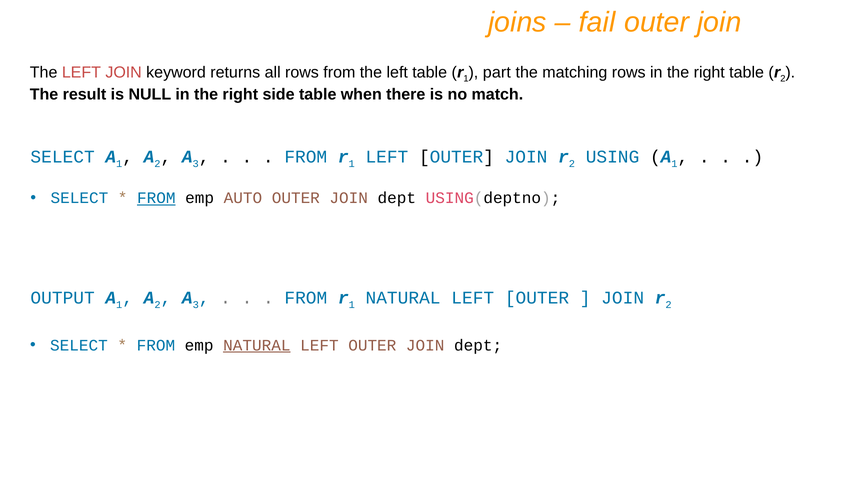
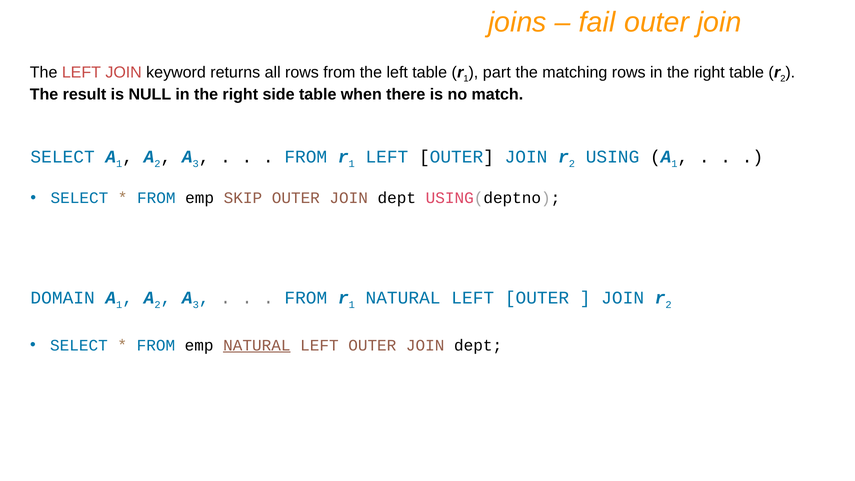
FROM at (156, 198) underline: present -> none
AUTO: AUTO -> SKIP
OUTPUT: OUTPUT -> DOMAIN
